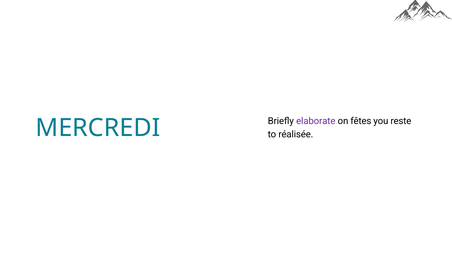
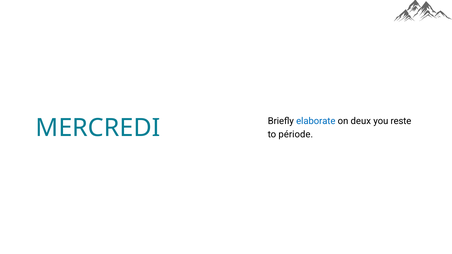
elaborate colour: purple -> blue
fêtes: fêtes -> deux
réalisée: réalisée -> période
